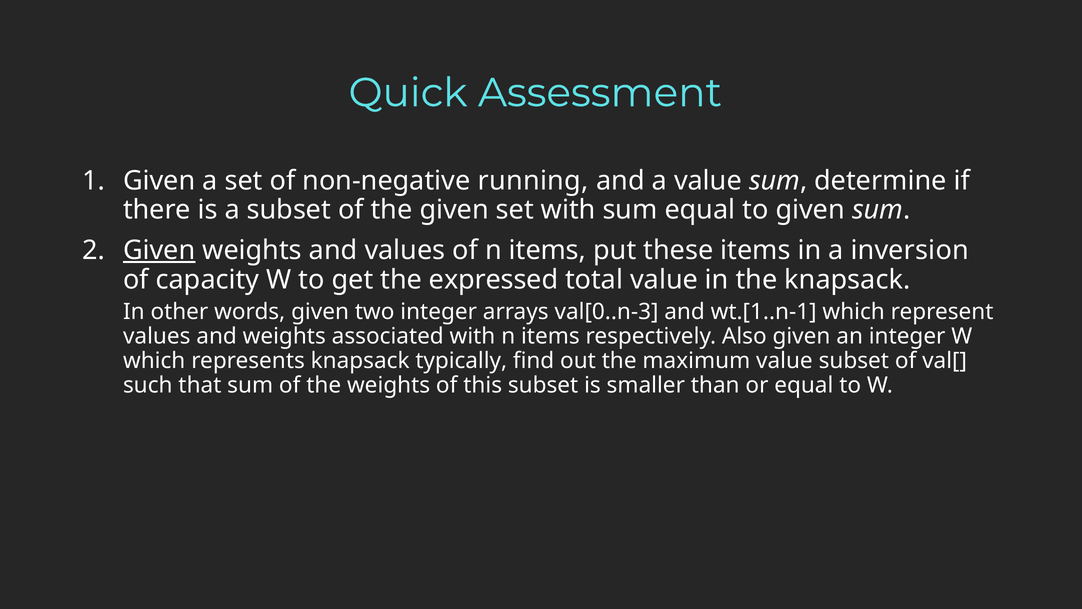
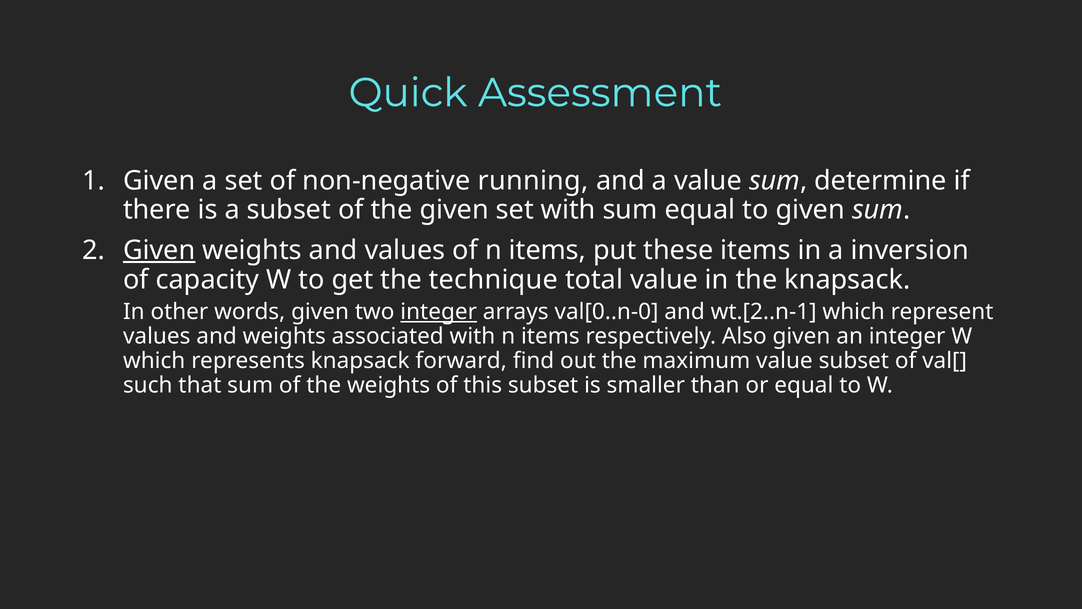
expressed: expressed -> technique
integer at (439, 312) underline: none -> present
val[0..n-3: val[0..n-3 -> val[0..n-0
wt.[1..n-1: wt.[1..n-1 -> wt.[2..n-1
typically: typically -> forward
